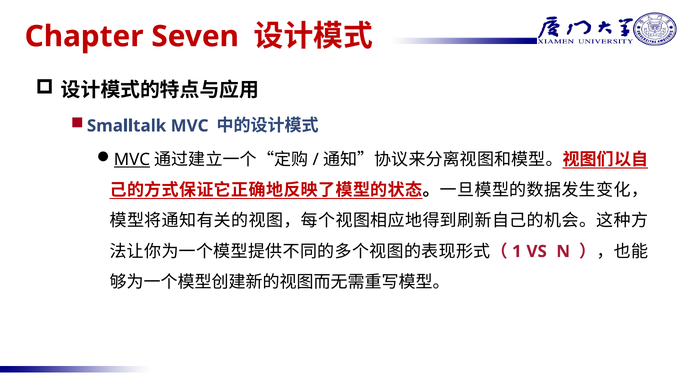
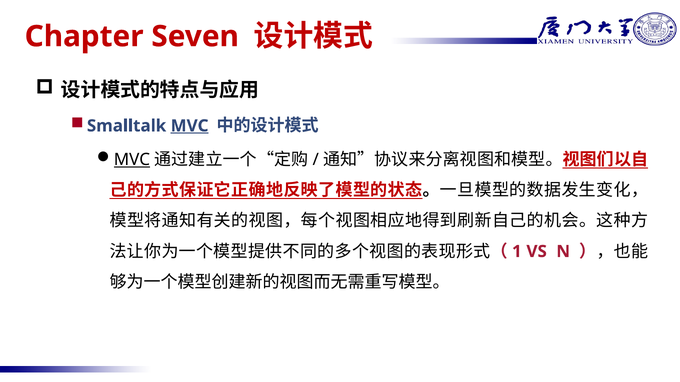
MVC at (190, 126) underline: none -> present
